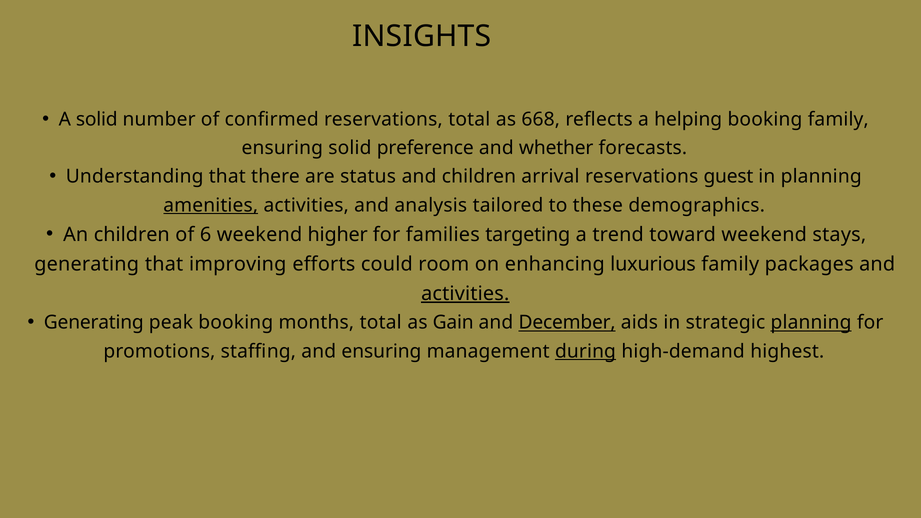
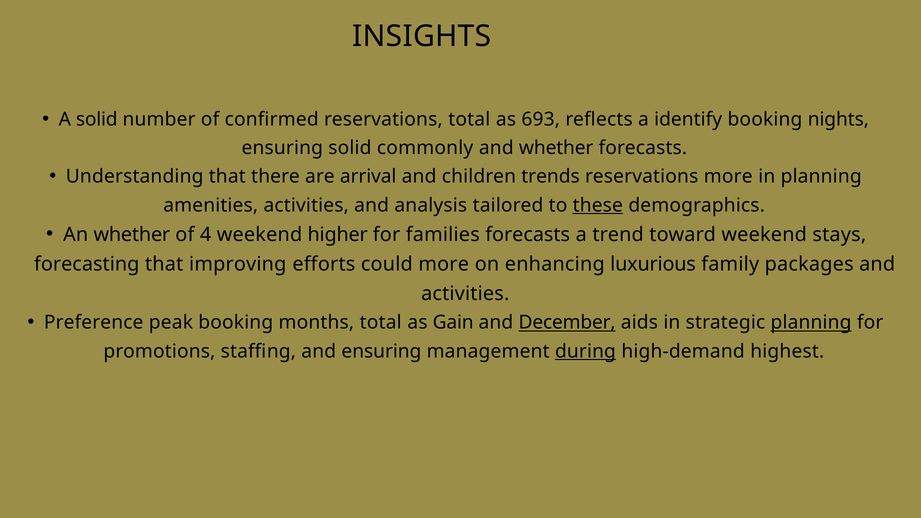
668: 668 -> 693
helping: helping -> identify
booking family: family -> nights
preference: preference -> commonly
status: status -> arrival
arrival: arrival -> trends
reservations guest: guest -> more
amenities underline: present -> none
these underline: none -> present
An children: children -> whether
6: 6 -> 4
families targeting: targeting -> forecasts
generating at (87, 264): generating -> forecasting
could room: room -> more
activities at (465, 294) underline: present -> none
Generating at (94, 323): Generating -> Preference
